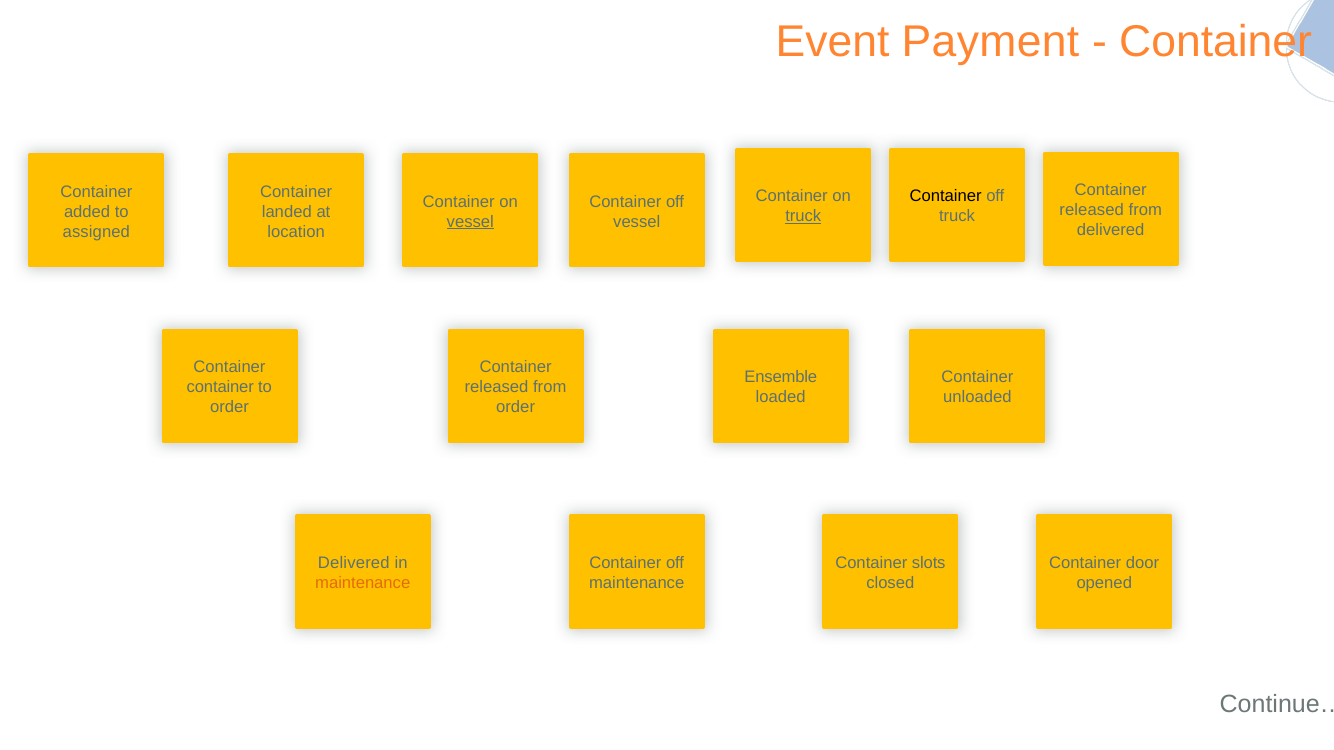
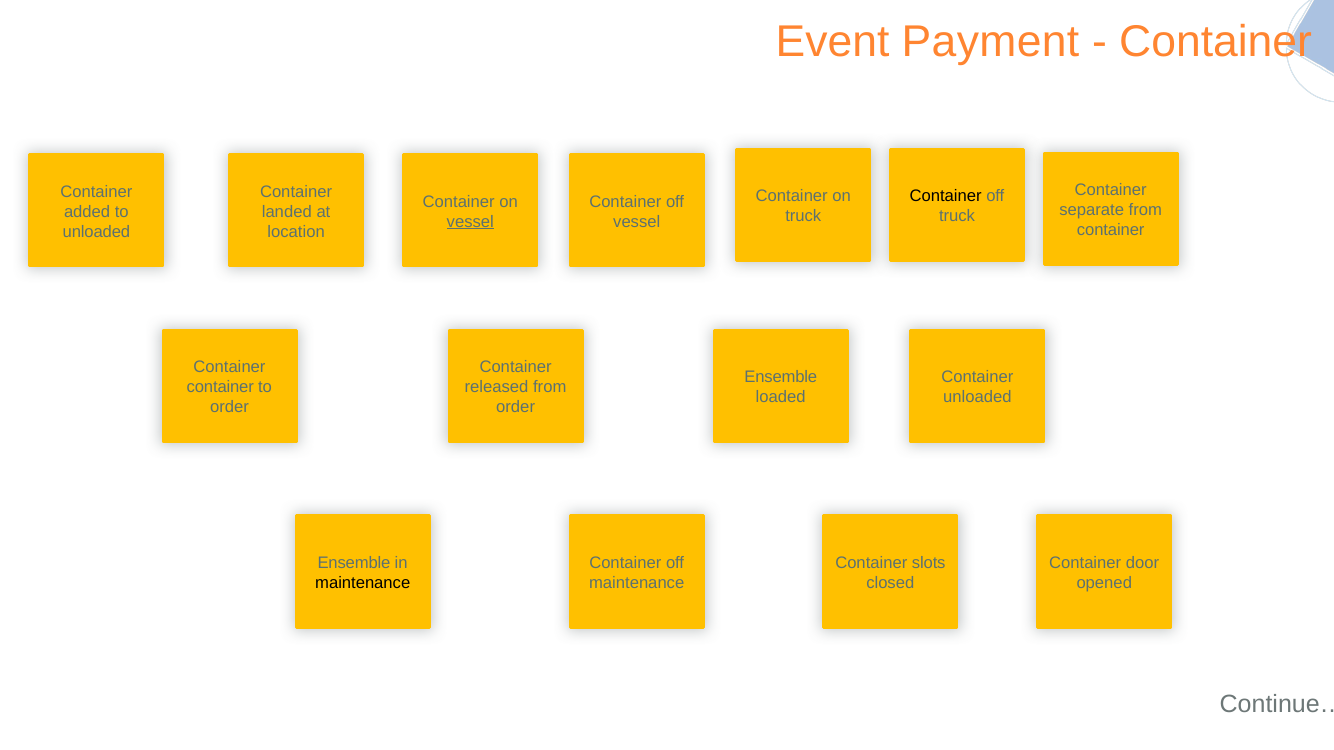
released at (1092, 210): released -> separate
truck at (803, 216) underline: present -> none
delivered at (1111, 230): delivered -> container
assigned at (96, 232): assigned -> unloaded
Delivered at (354, 563): Delivered -> Ensemble
maintenance at (363, 583) colour: orange -> black
